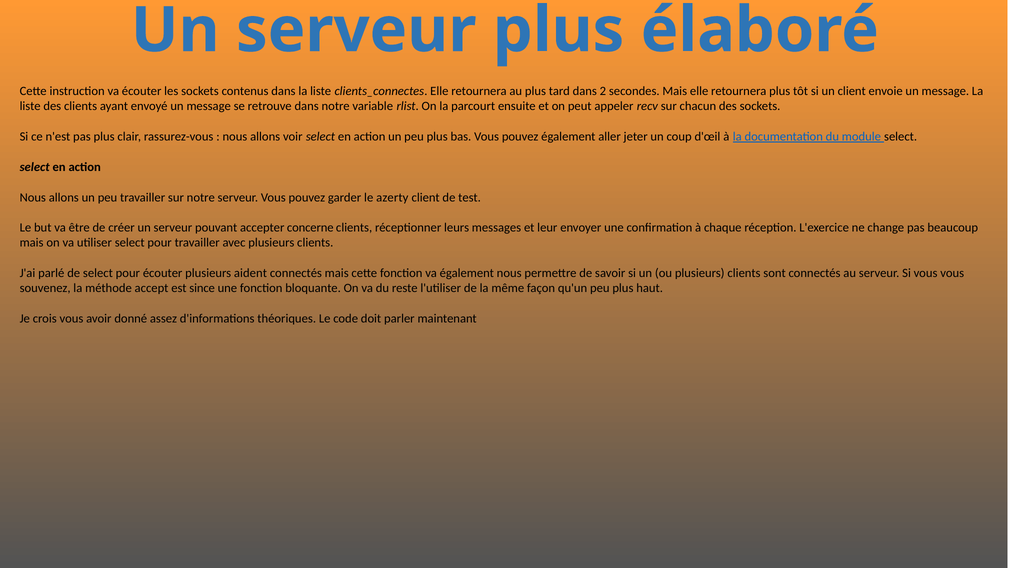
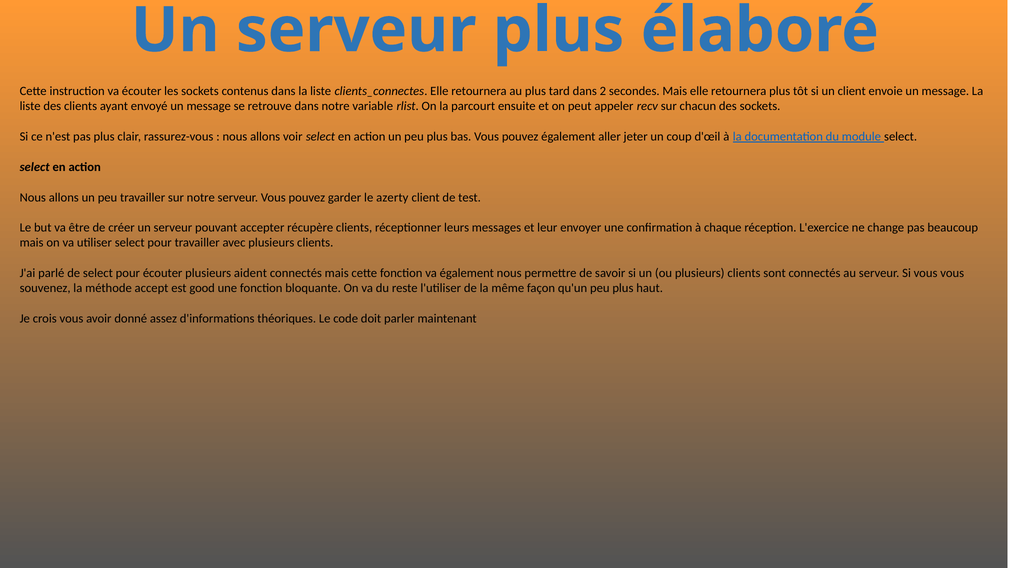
concerne: concerne -> récupère
since: since -> good
